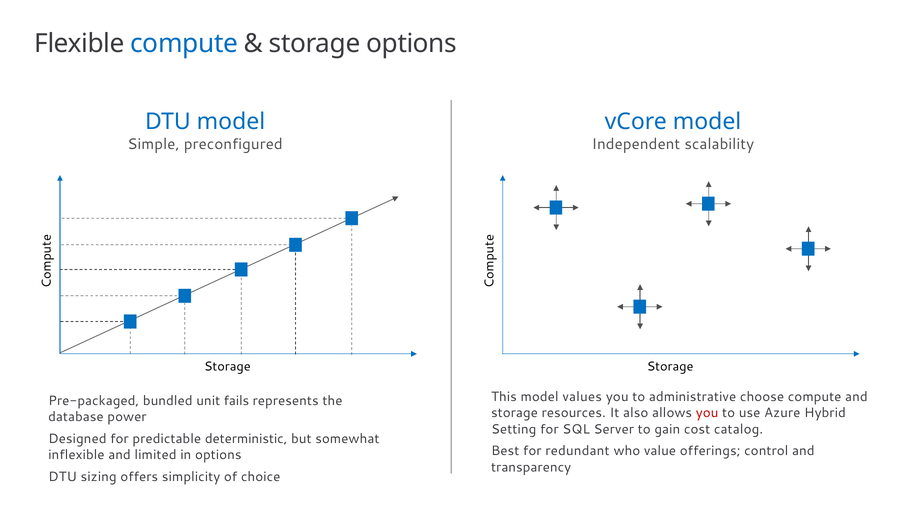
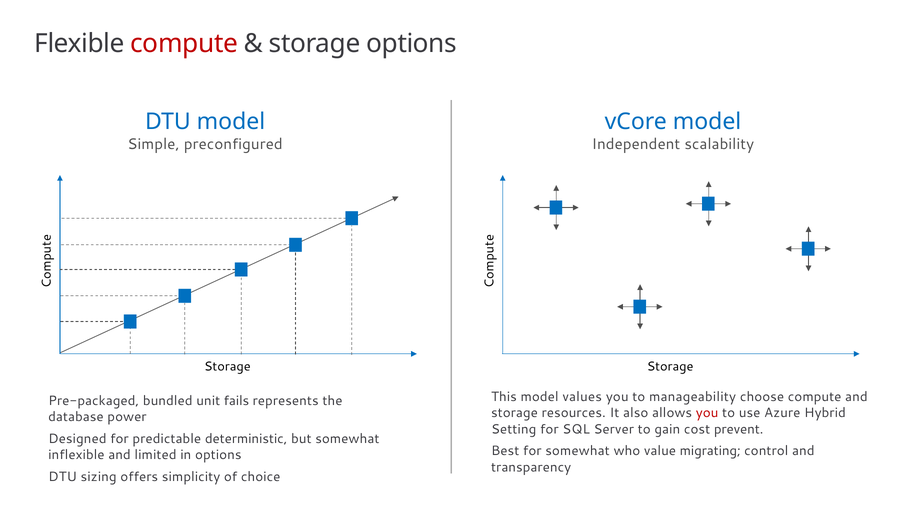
compute at (184, 44) colour: blue -> red
administrative: administrative -> manageability
catalog: catalog -> prevent
for redundant: redundant -> somewhat
offerings: offerings -> migrating
